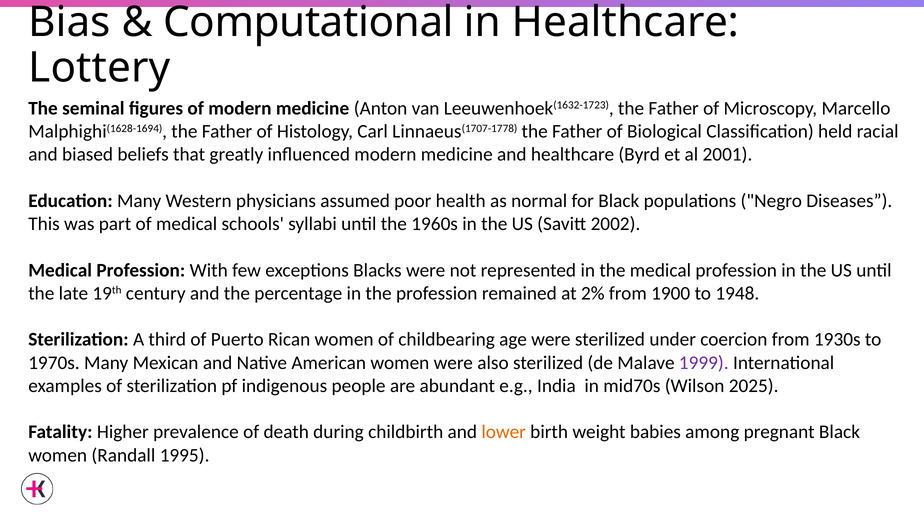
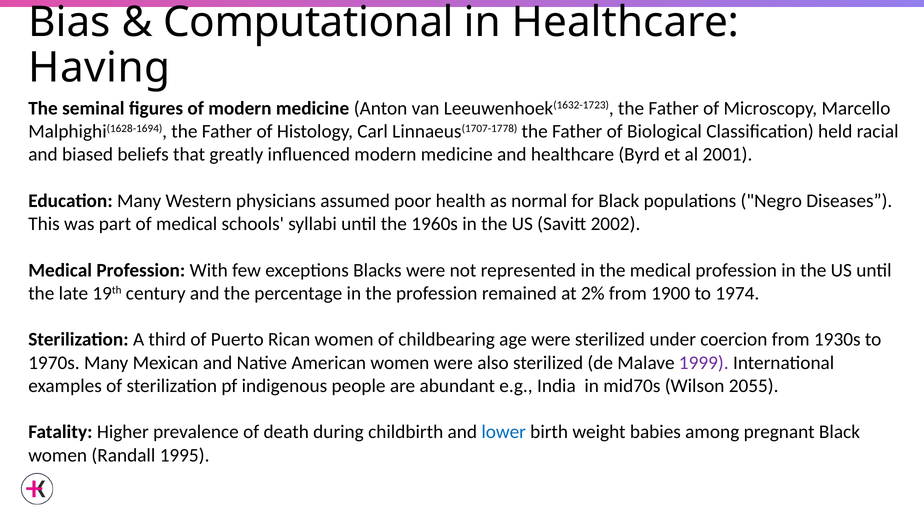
Lottery: Lottery -> Having
1948: 1948 -> 1974
2025: 2025 -> 2055
lower colour: orange -> blue
